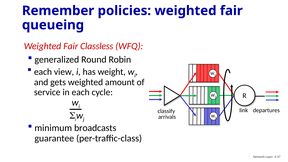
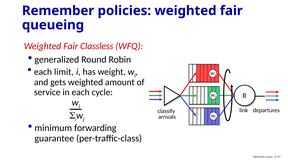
view: view -> limit
broadcasts: broadcasts -> forwarding
